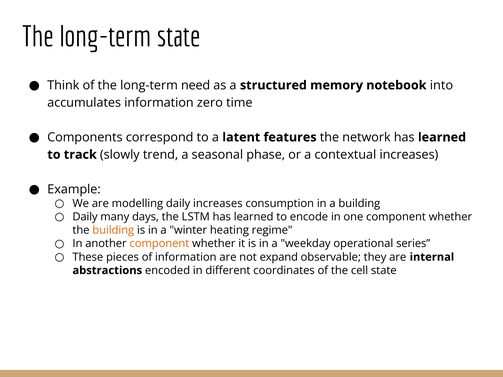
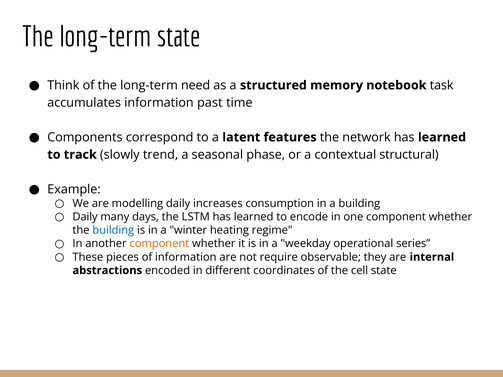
into: into -> task
zero: zero -> past
contextual increases: increases -> structural
building at (113, 230) colour: orange -> blue
expand: expand -> require
